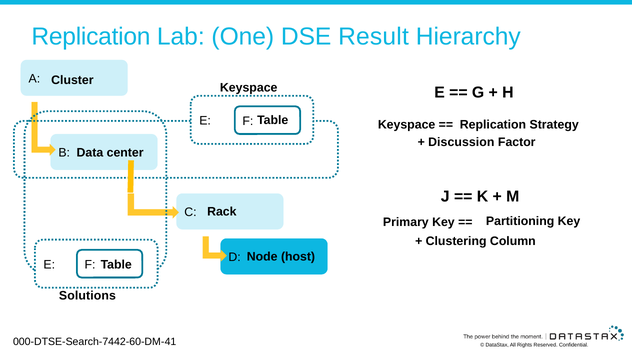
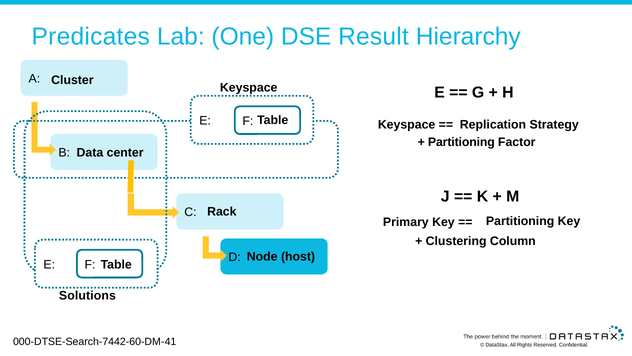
Replication at (91, 37): Replication -> Predicates
Discussion at (461, 142): Discussion -> Partitioning
